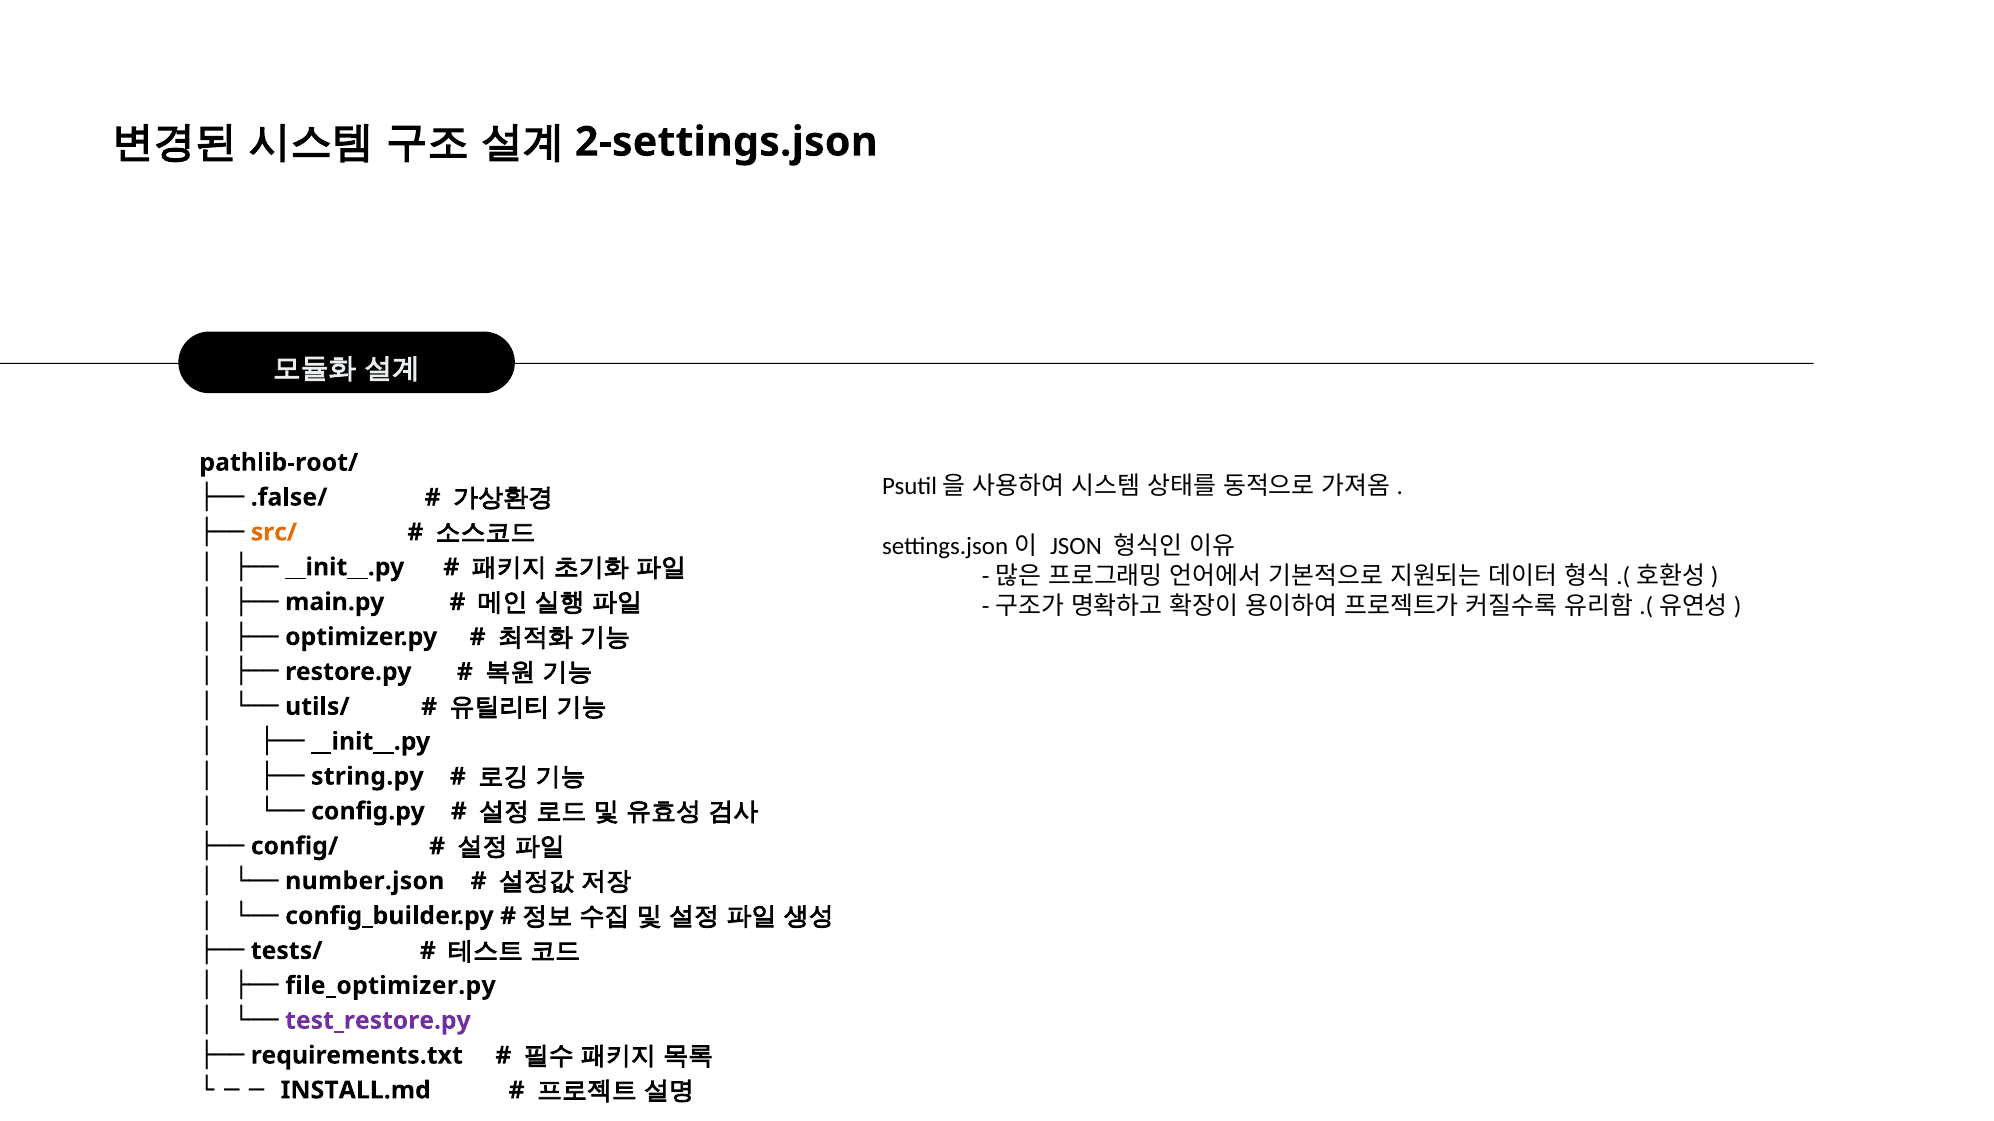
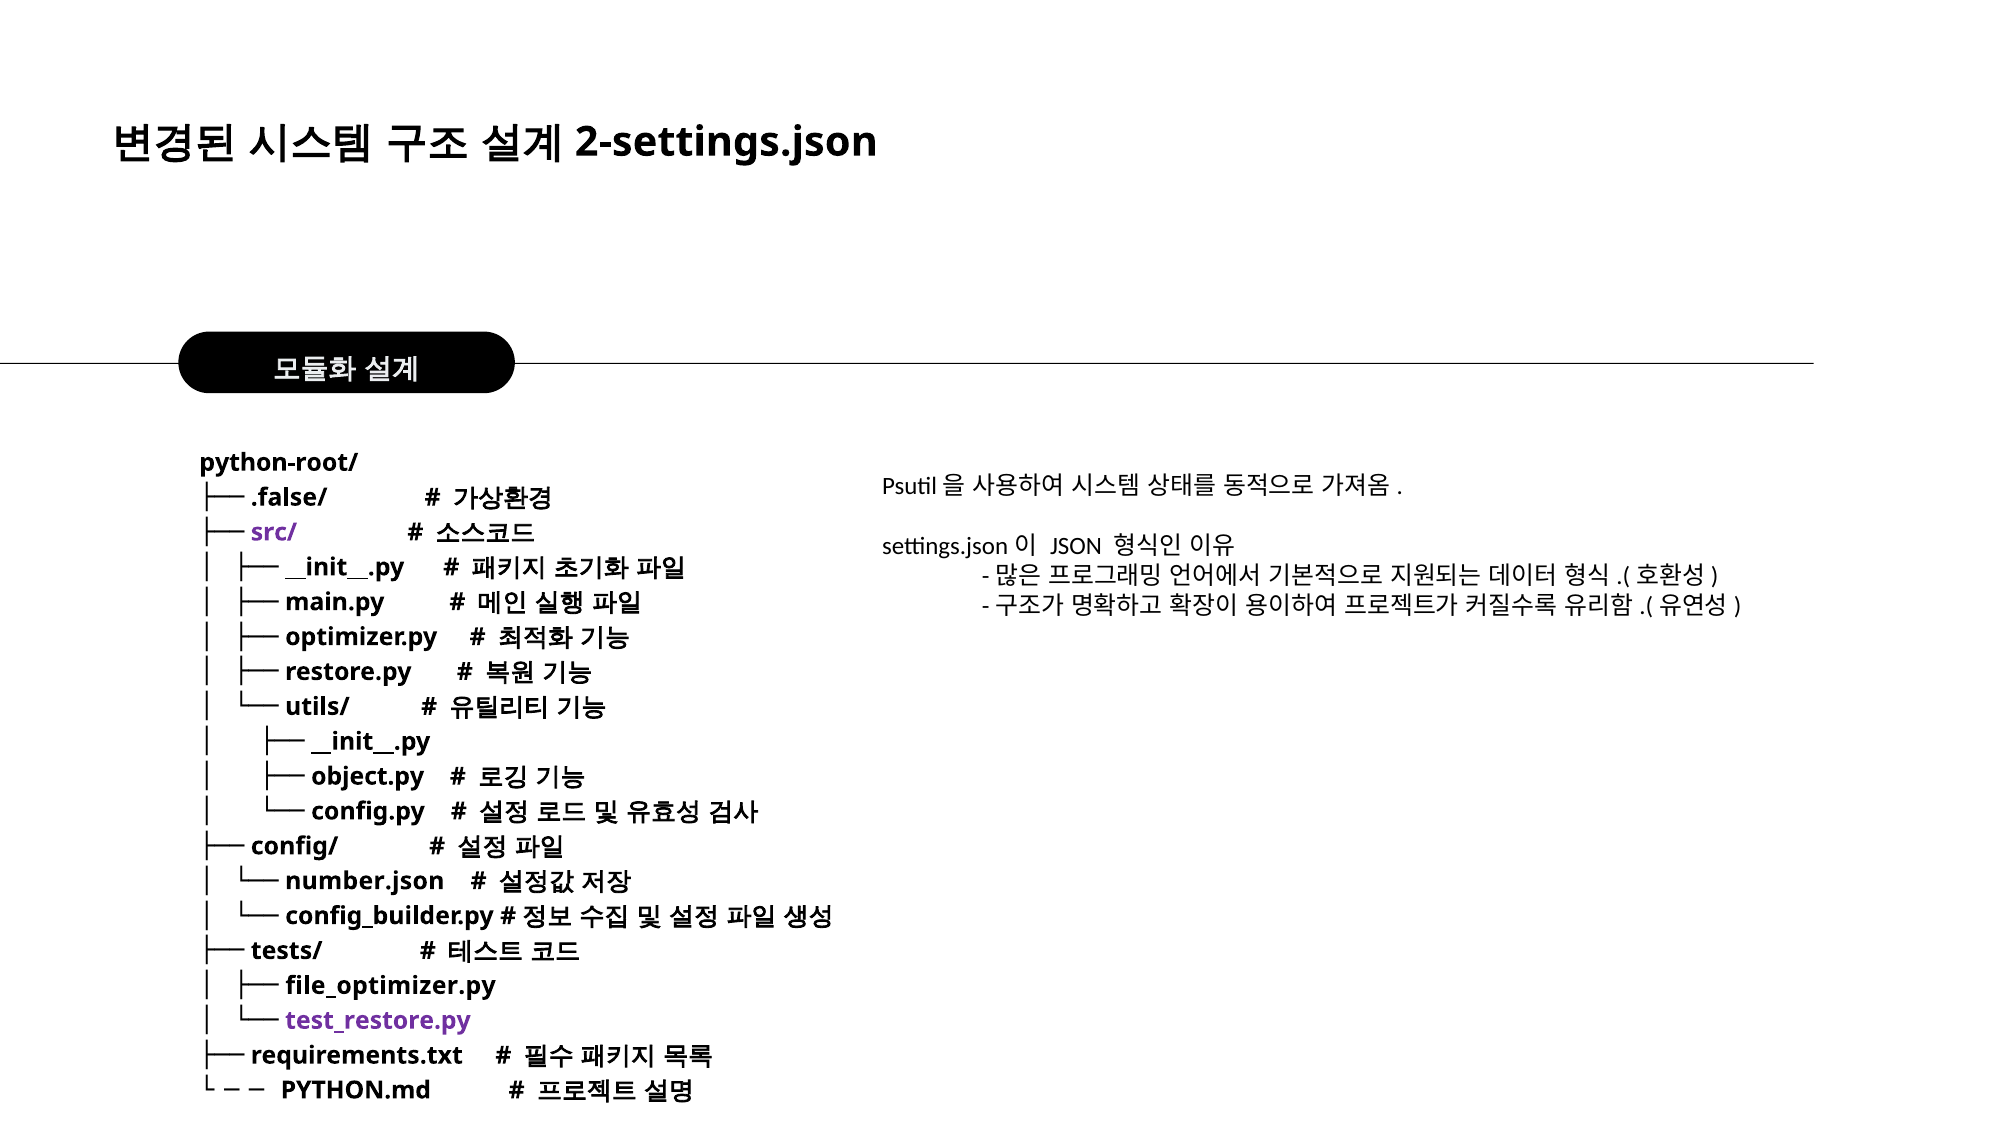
pathlib-root/: pathlib-root/ -> python-root/
src/ colour: orange -> purple
string.py: string.py -> object.py
INSTALL.md: INSTALL.md -> PYTHON.md
